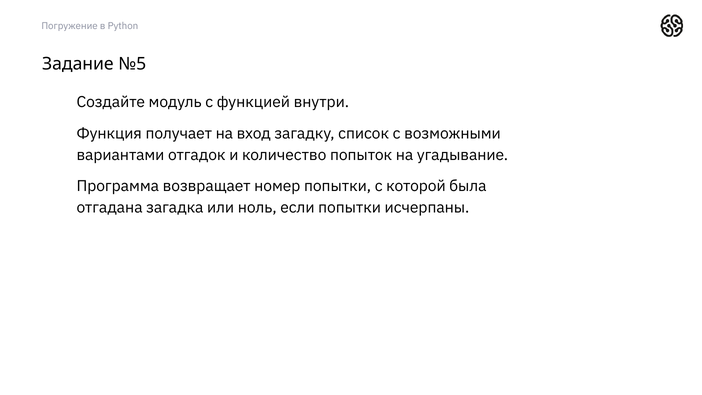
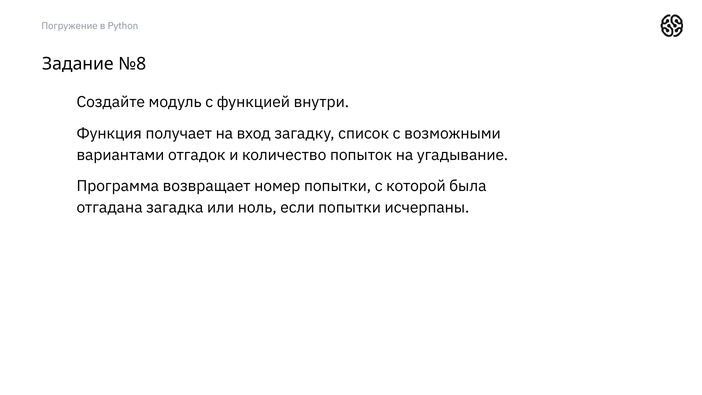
№5: №5 -> №8
